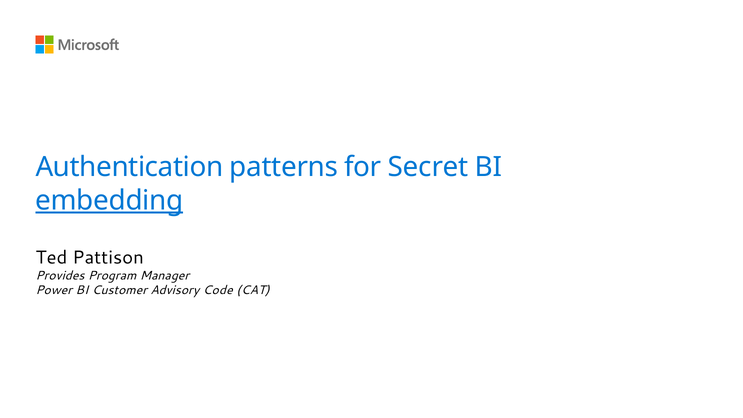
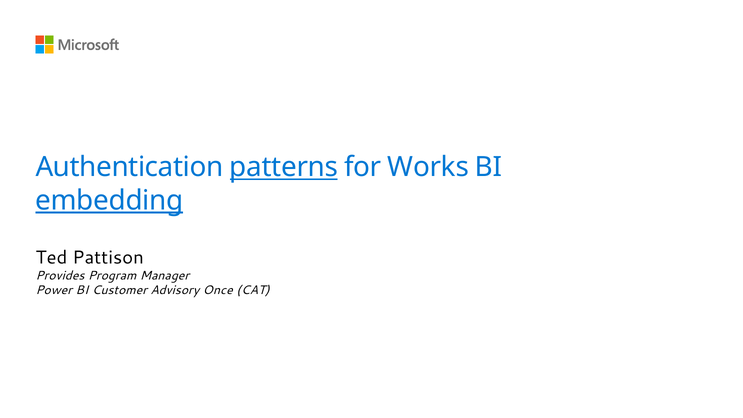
patterns underline: none -> present
Secret: Secret -> Works
Code: Code -> Once
